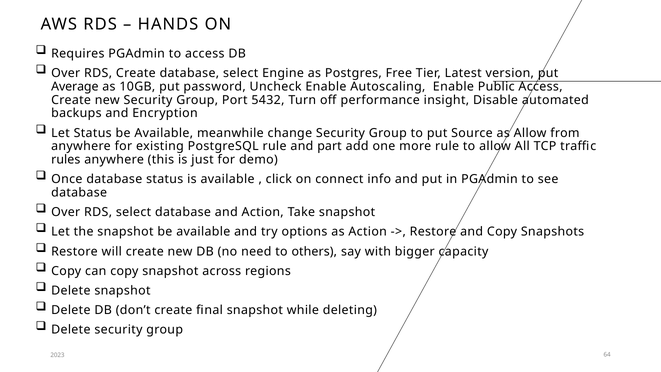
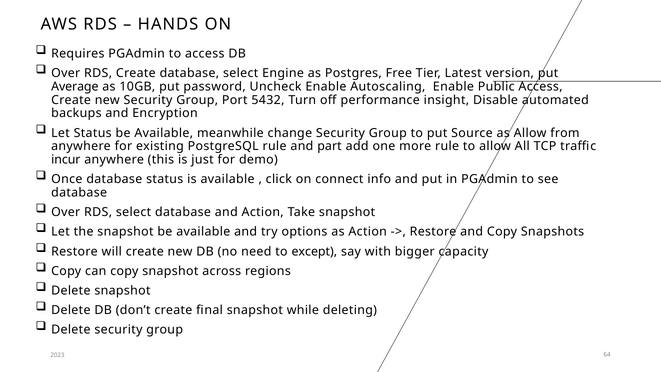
rules: rules -> incur
others: others -> except
